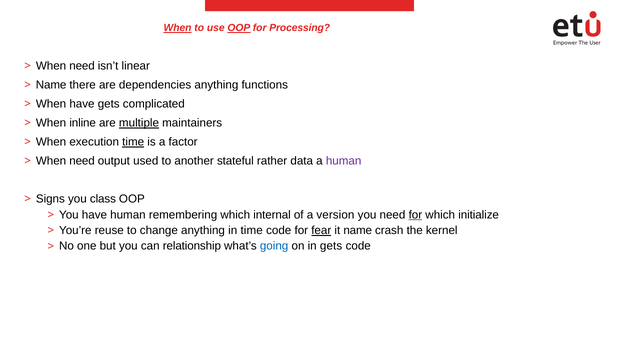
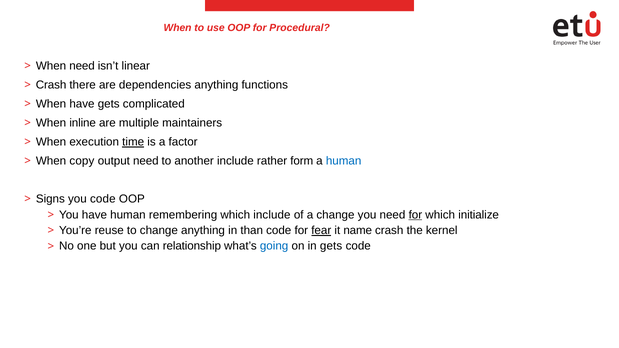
When at (178, 28) underline: present -> none
OOP at (239, 28) underline: present -> none
Processing: Processing -> Procedural
Name at (51, 85): Name -> Crash
multiple underline: present -> none
need at (82, 161): need -> copy
output used: used -> need
another stateful: stateful -> include
data: data -> form
human at (344, 161) colour: purple -> blue
you class: class -> code
which internal: internal -> include
a version: version -> change
in time: time -> than
